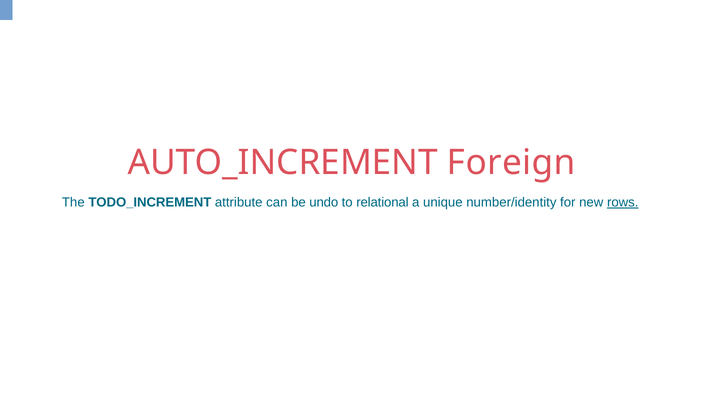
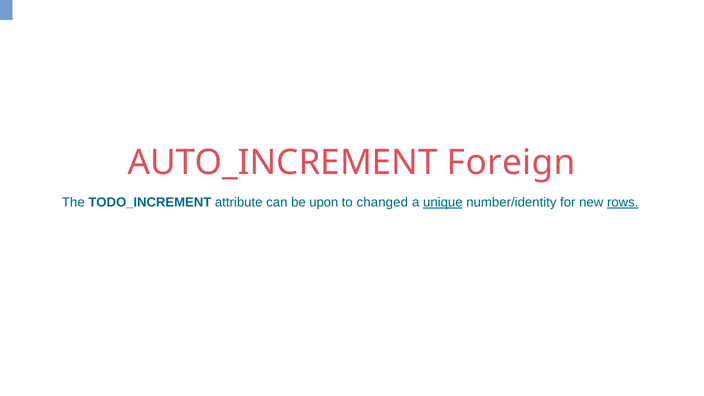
undo: undo -> upon
relational: relational -> changed
unique underline: none -> present
